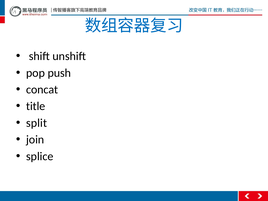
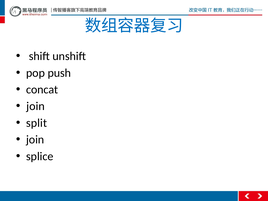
title at (36, 106): title -> join
